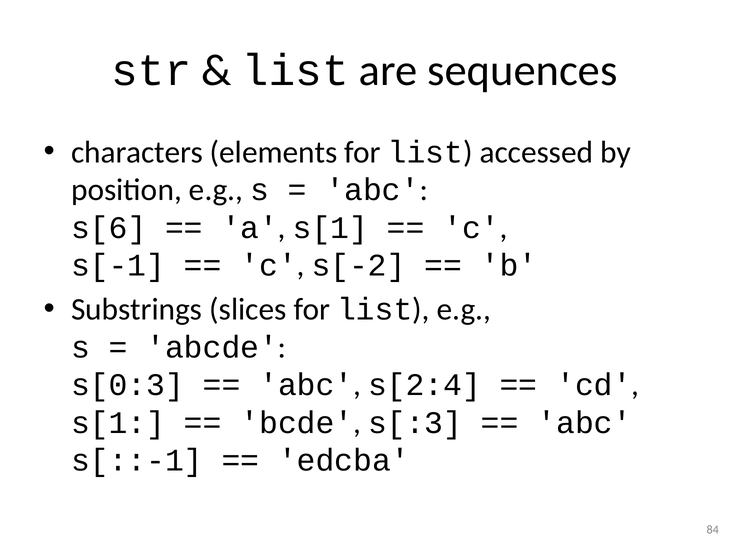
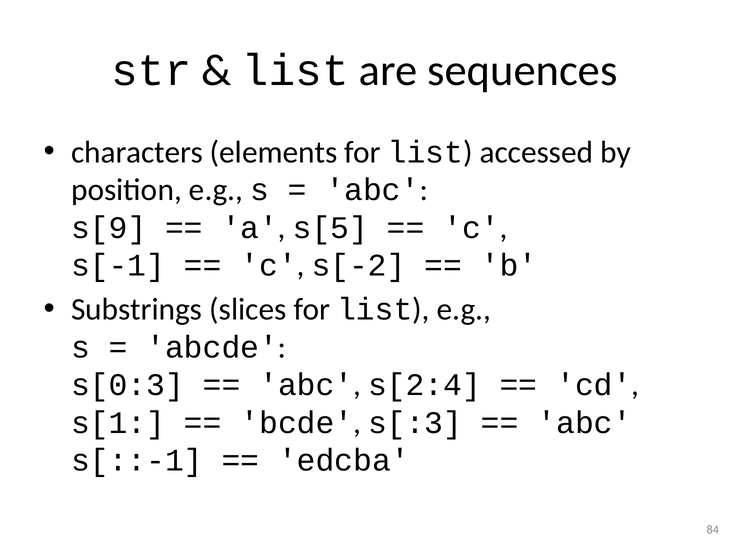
s[6: s[6 -> s[9
a s[1: s[1 -> s[5
